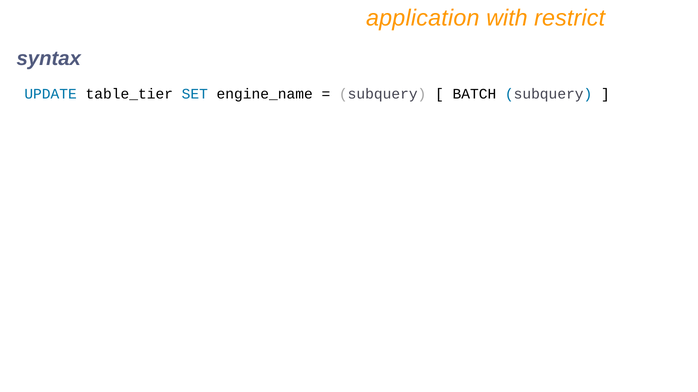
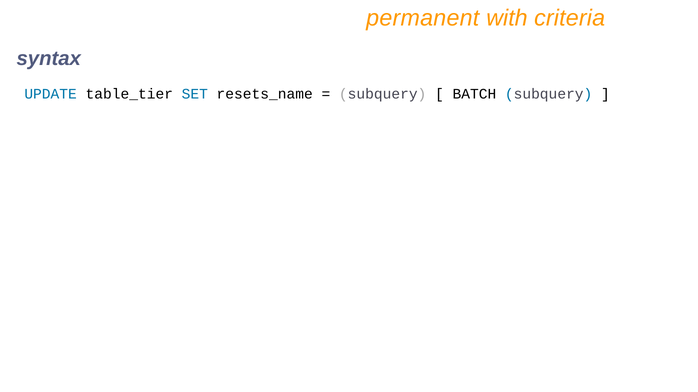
application: application -> permanent
restrict: restrict -> criteria
engine_name: engine_name -> resets_name
